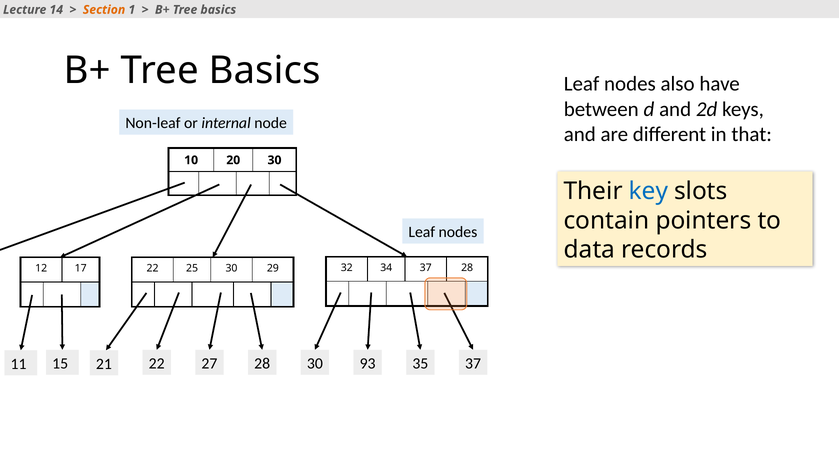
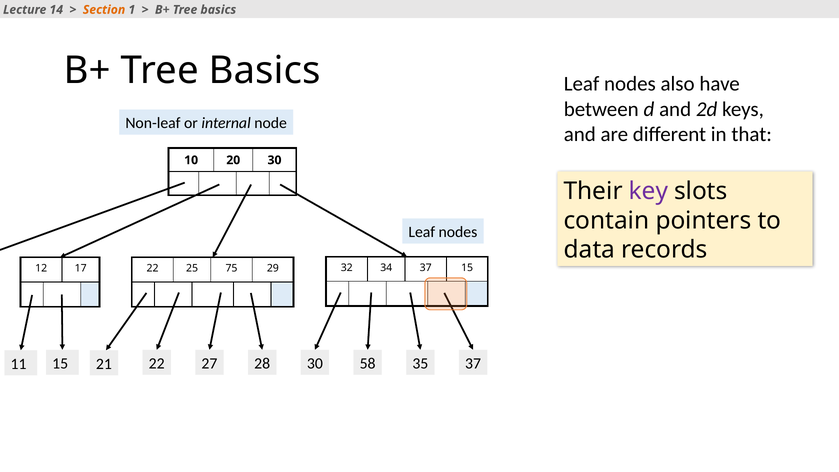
key colour: blue -> purple
34 37 28: 28 -> 15
25 30: 30 -> 75
93: 93 -> 58
